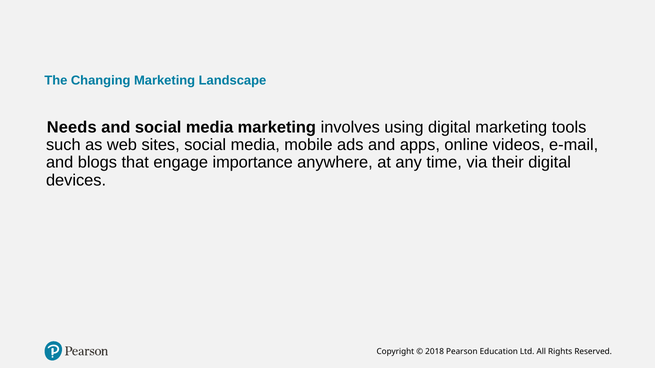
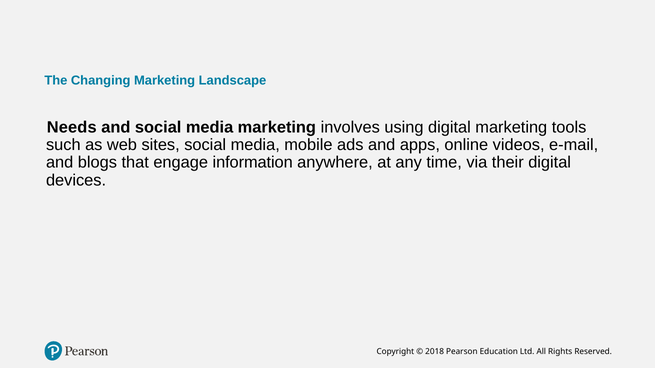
importance: importance -> information
